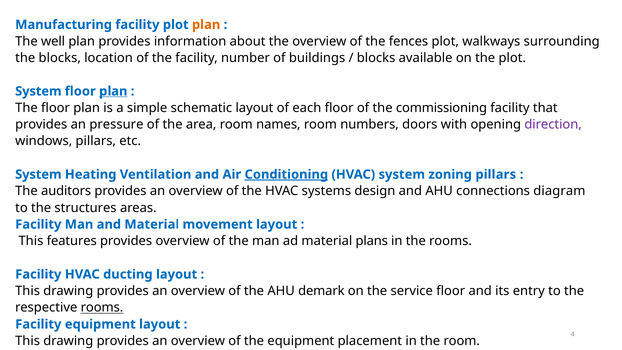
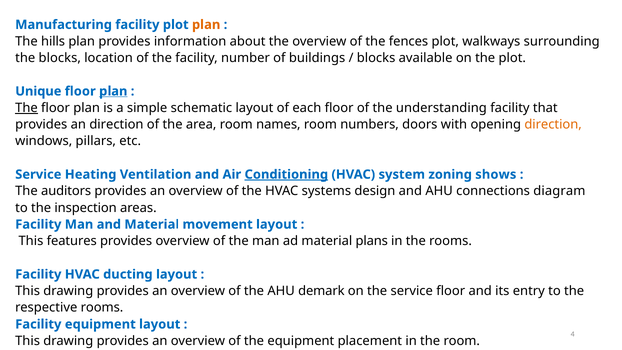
well: well -> hills
System at (38, 91): System -> Unique
The at (26, 108) underline: none -> present
commissioning: commissioning -> understanding
an pressure: pressure -> direction
direction at (553, 124) colour: purple -> orange
System at (38, 174): System -> Service
zoning pillars: pillars -> shows
structures: structures -> inspection
rooms at (102, 308) underline: present -> none
